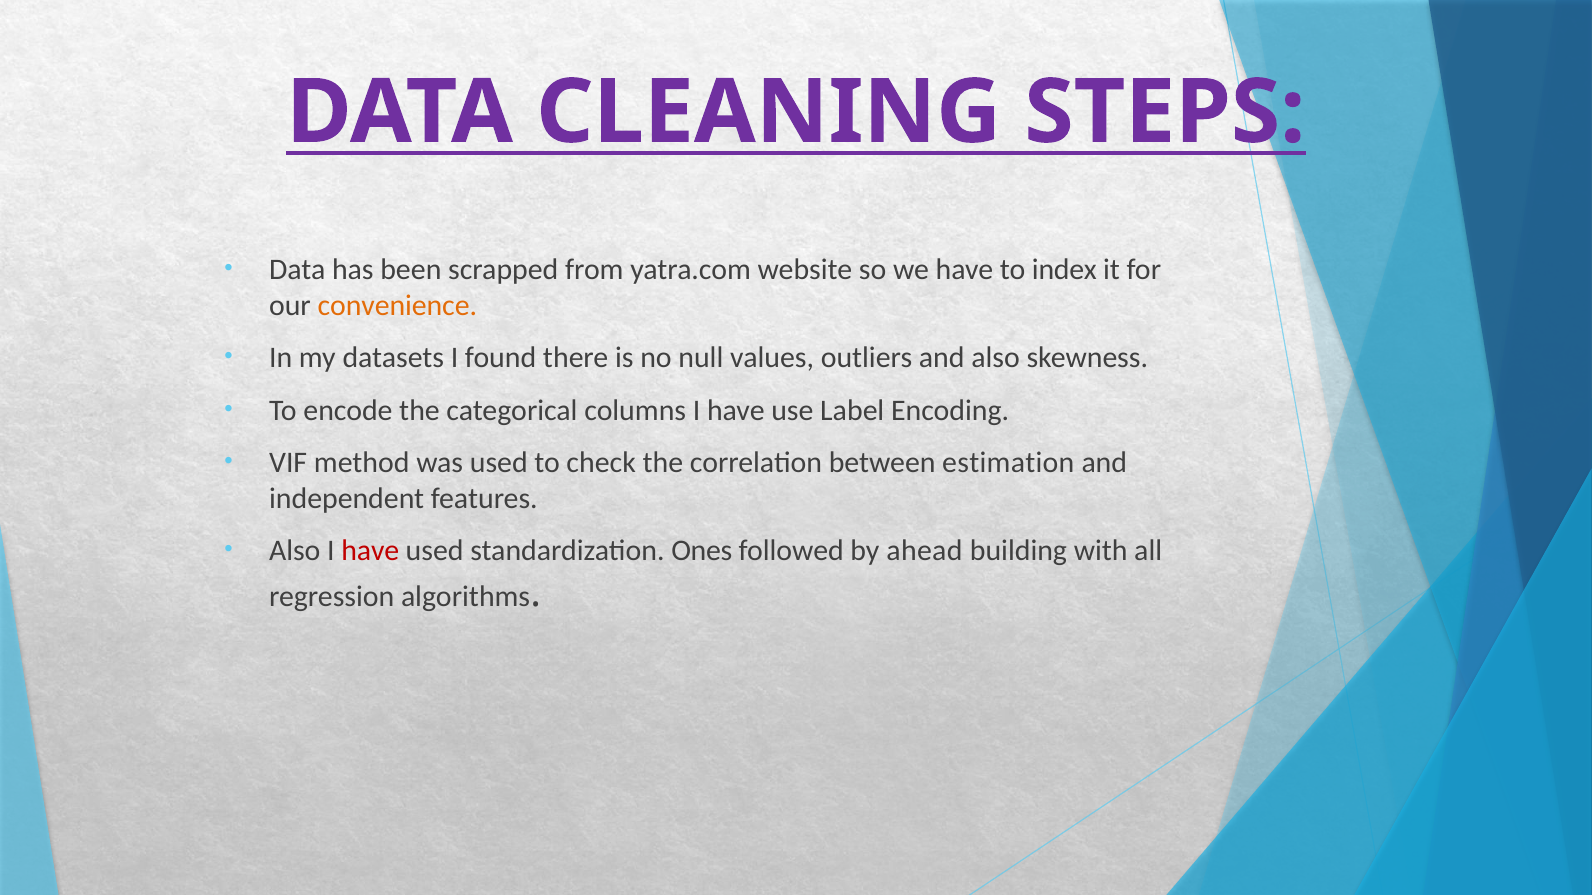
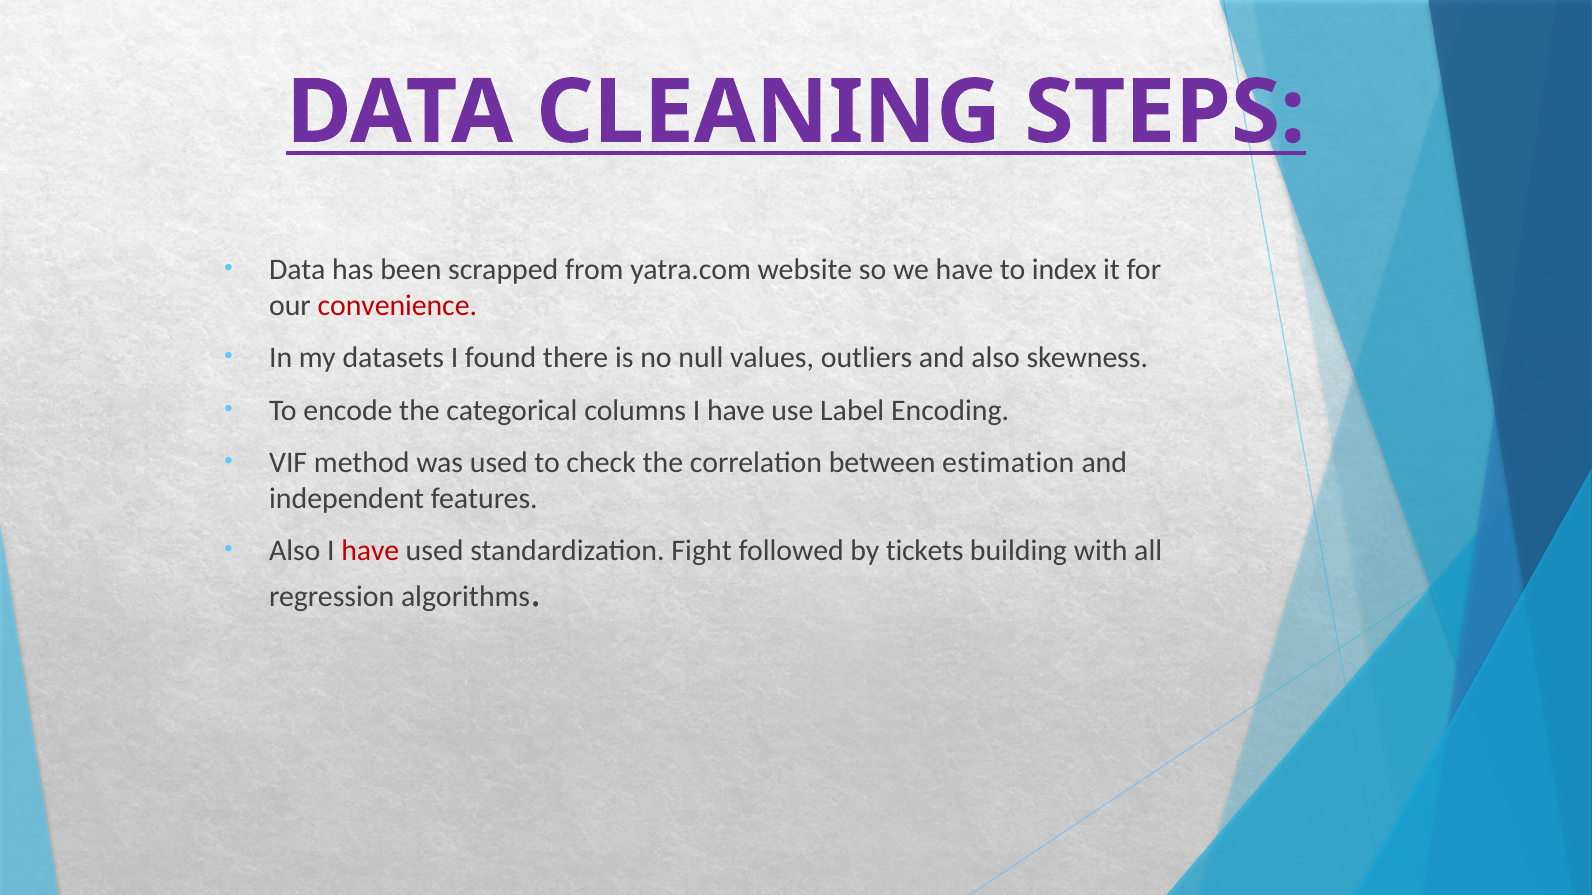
convenience colour: orange -> red
Ones: Ones -> Fight
ahead: ahead -> tickets
